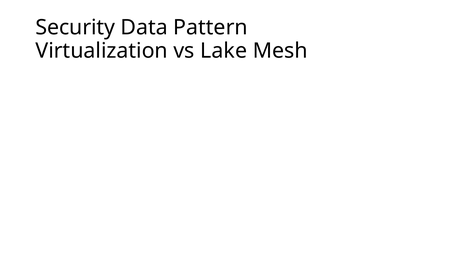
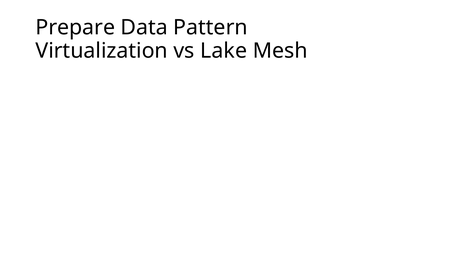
Security: Security -> Prepare
